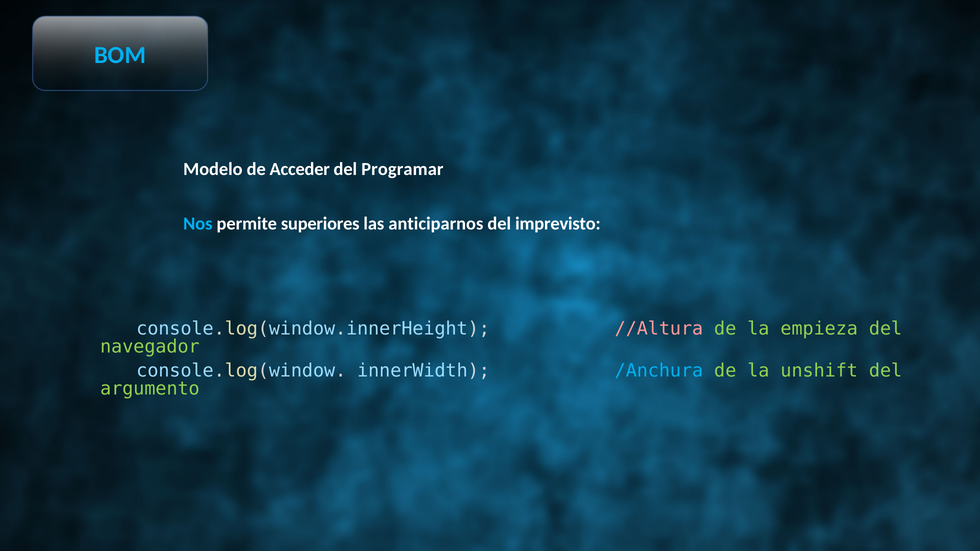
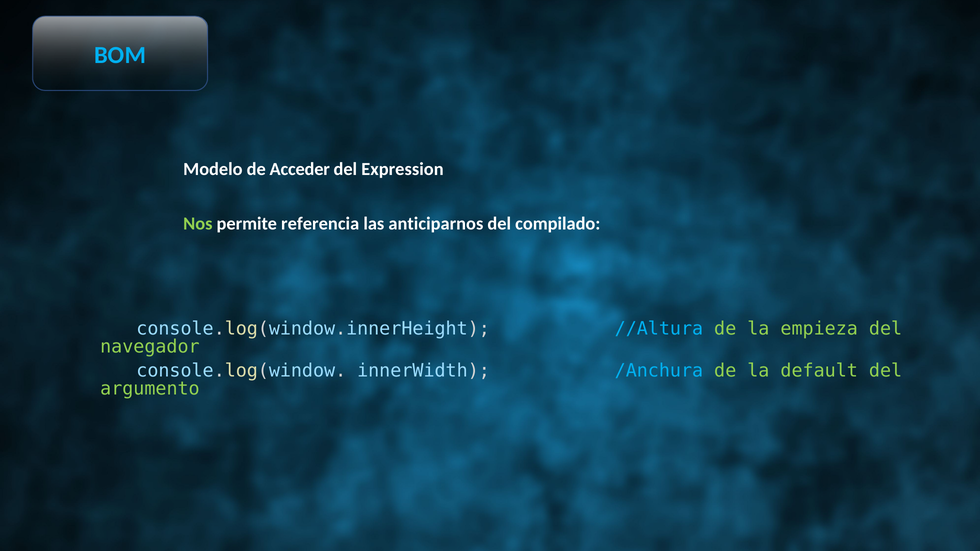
Programar: Programar -> Expression
Nos colour: light blue -> light green
superiores: superiores -> referencia
imprevisto: imprevisto -> compilado
//Altura colour: pink -> light blue
unshift: unshift -> default
